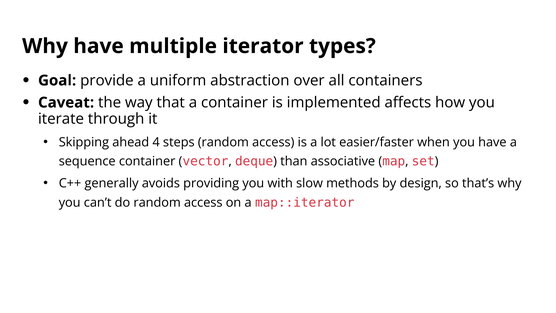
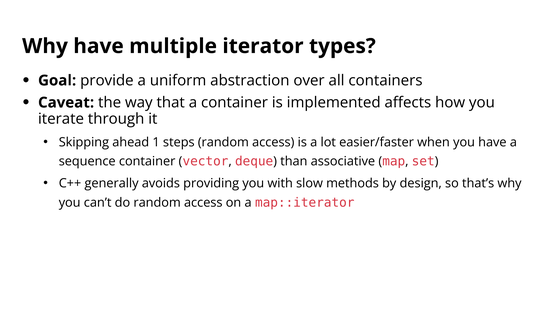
4: 4 -> 1
